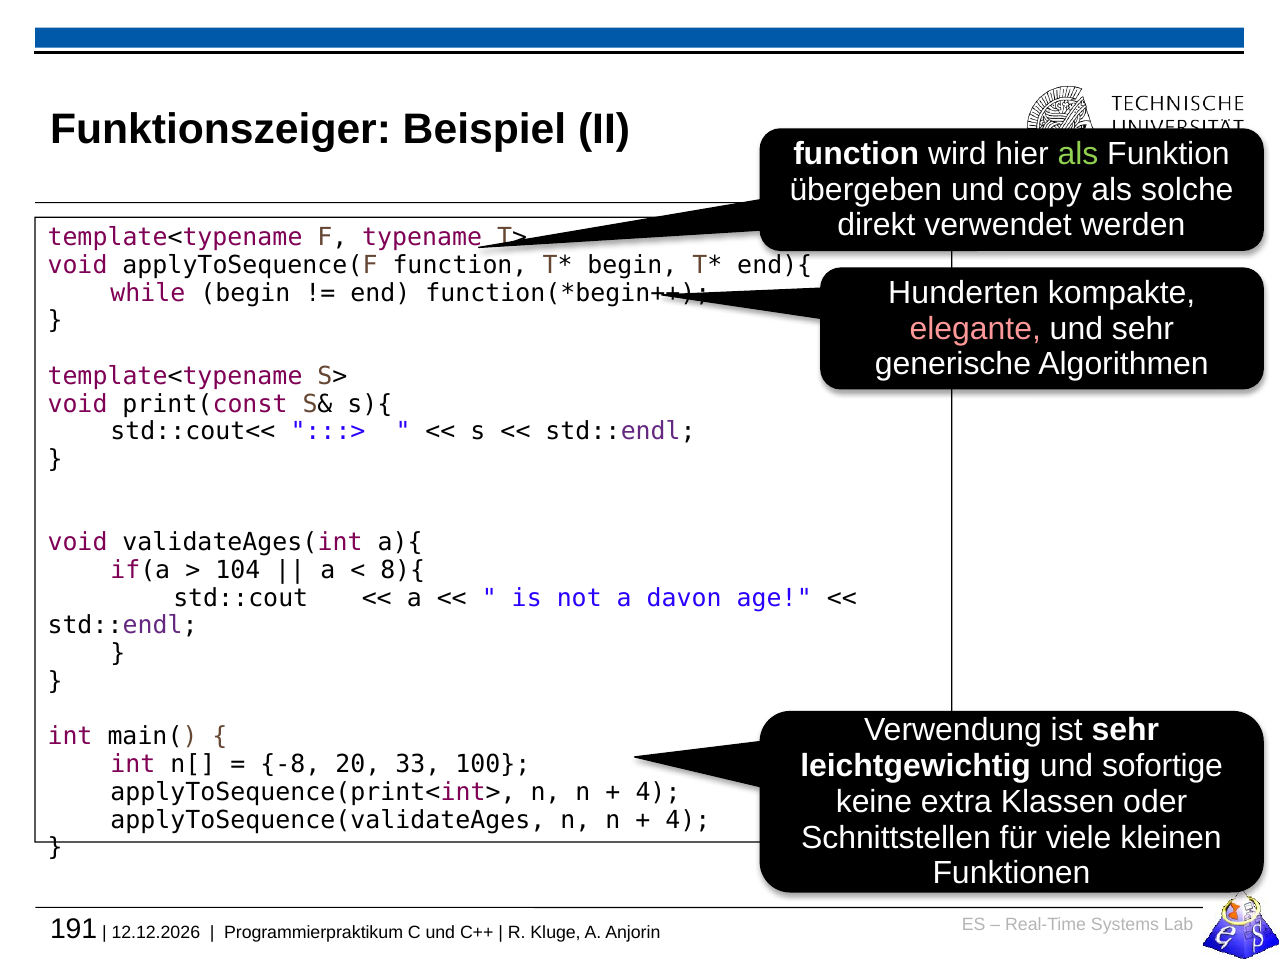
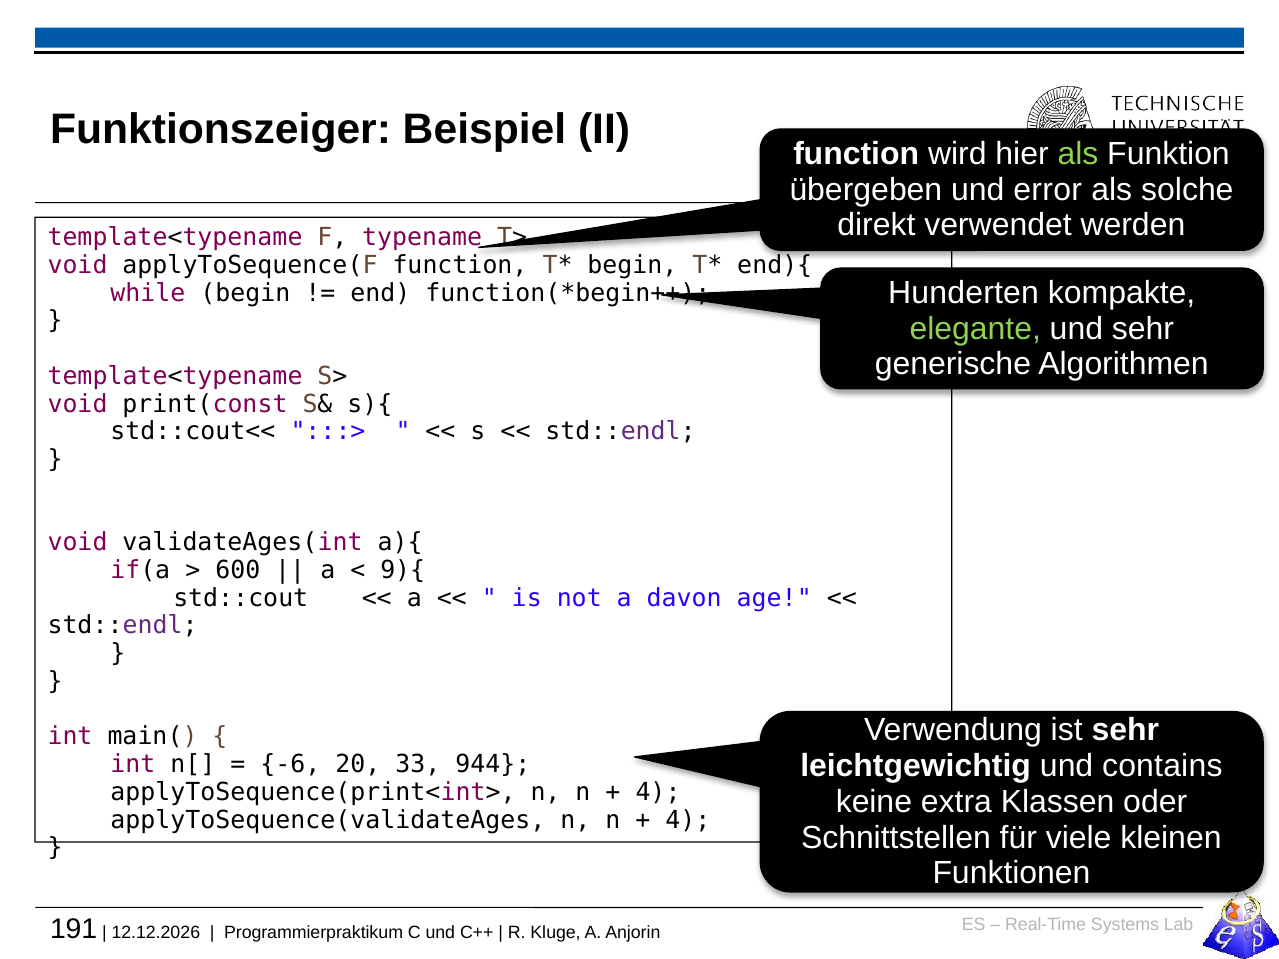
copy: copy -> error
elegante colour: pink -> light green
104: 104 -> 600
8){: 8){ -> 9){
sofortige: sofortige -> contains
-8: -8 -> -6
100: 100 -> 944
